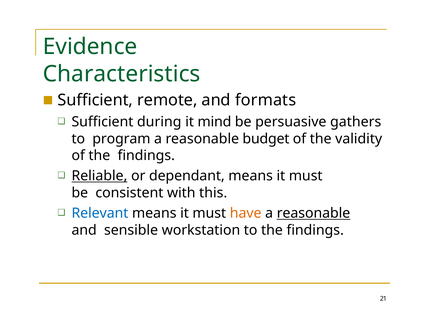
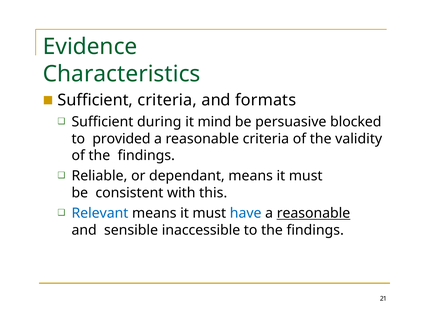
Sufficient remote: remote -> criteria
gathers: gathers -> blocked
program: program -> provided
reasonable budget: budget -> criteria
Reliable underline: present -> none
have colour: orange -> blue
workstation: workstation -> inaccessible
